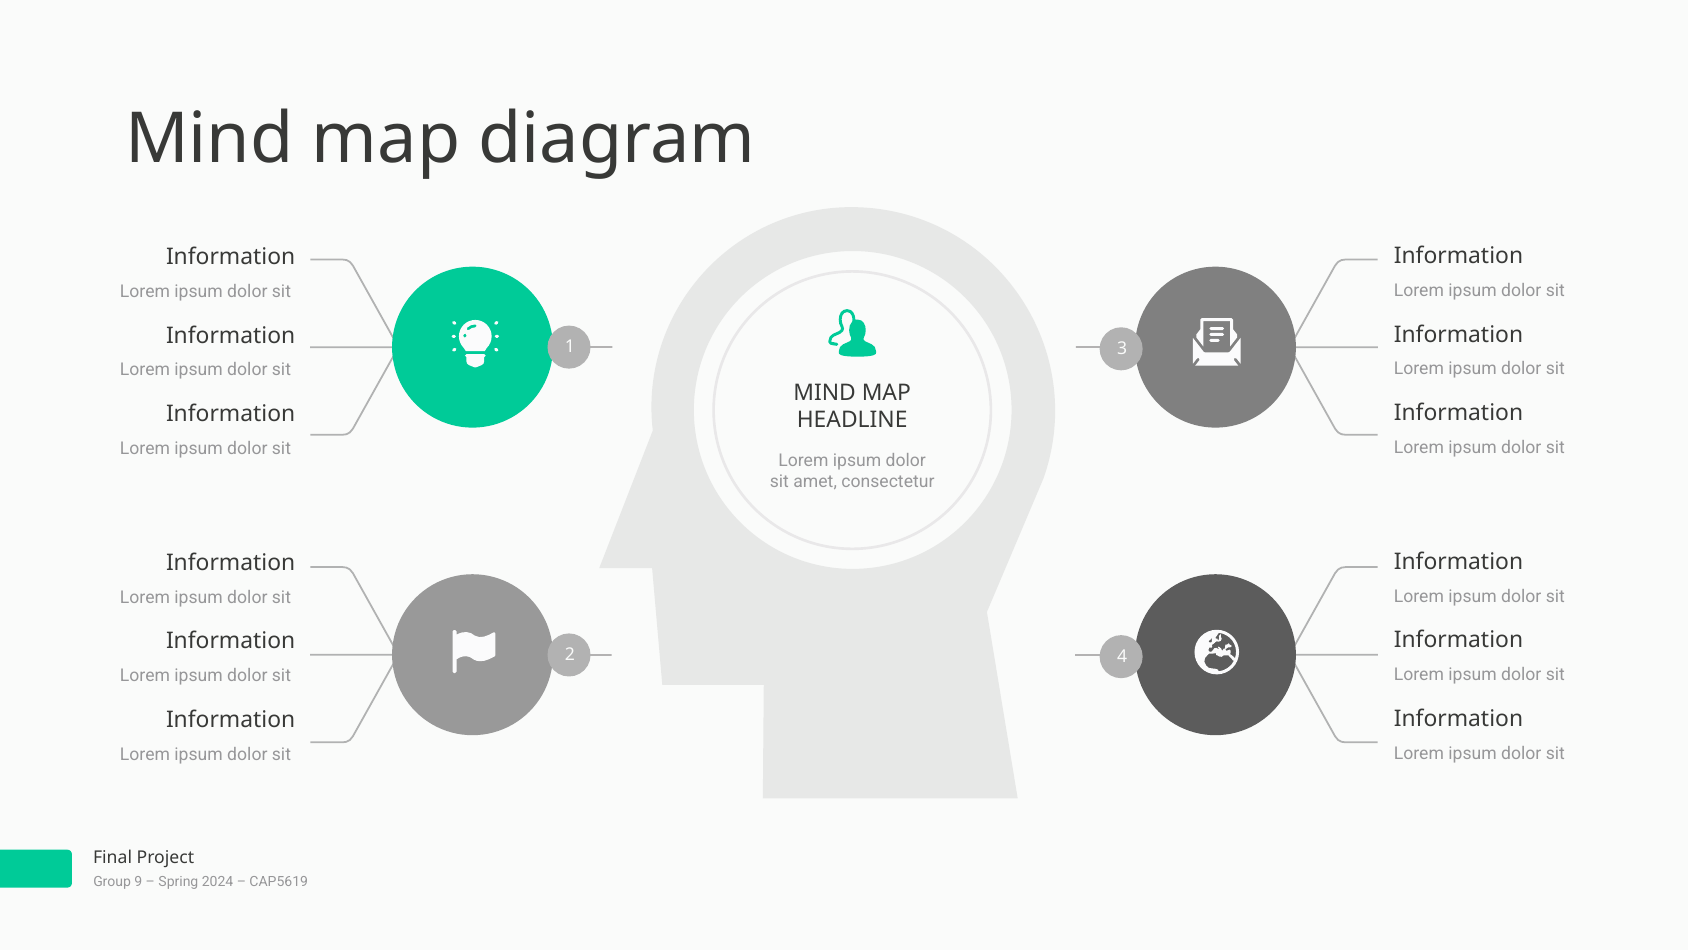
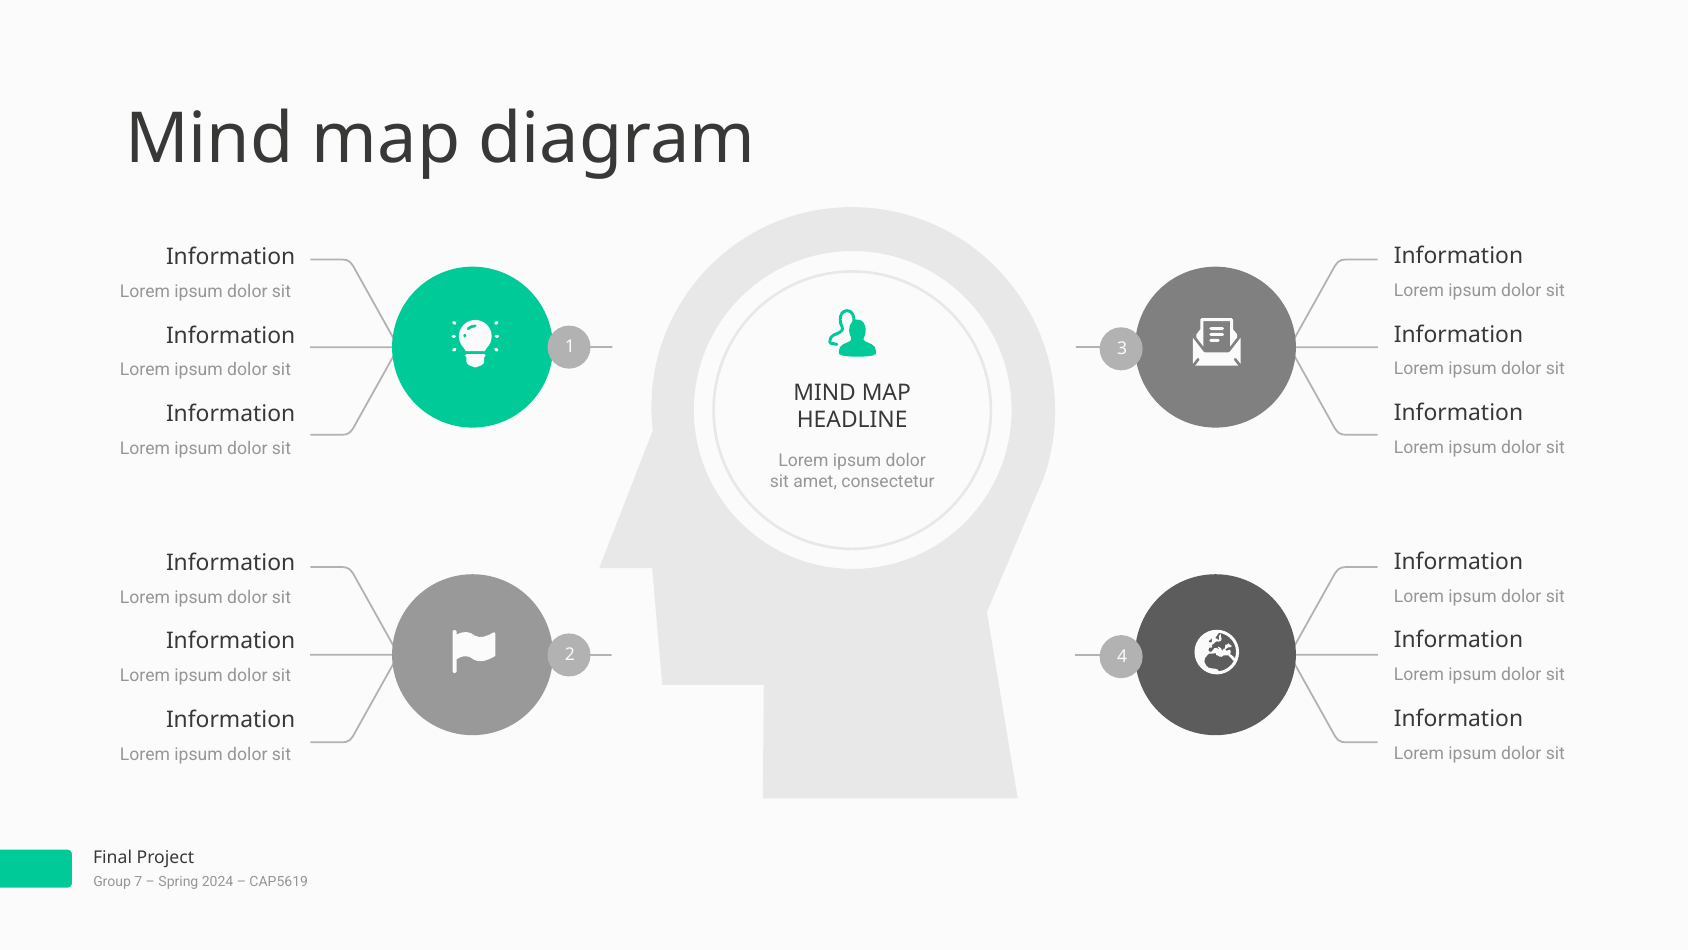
9: 9 -> 7
